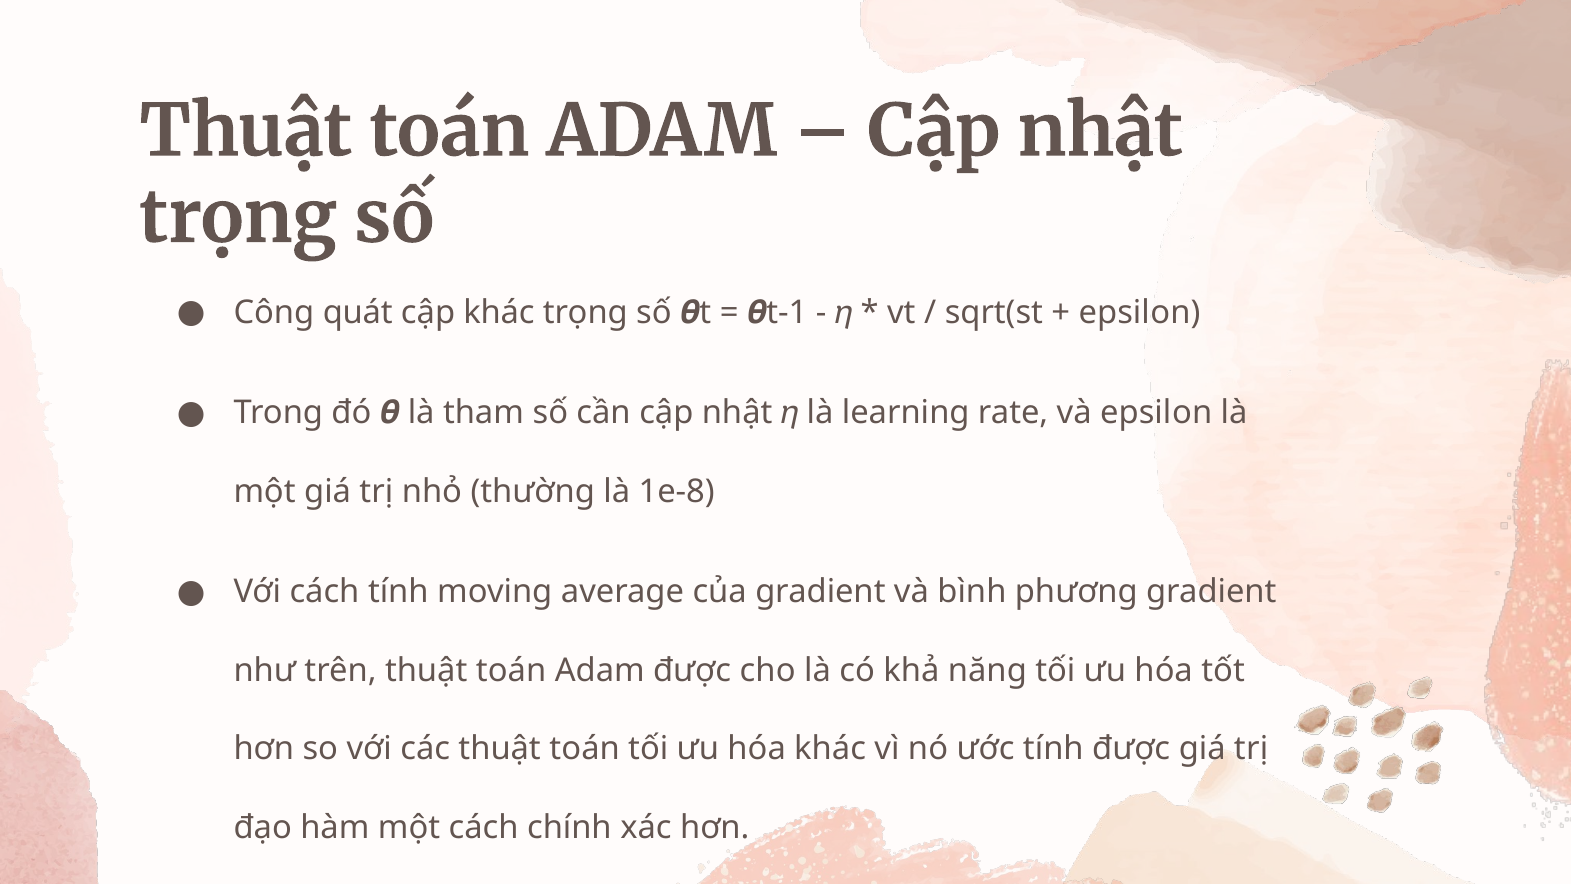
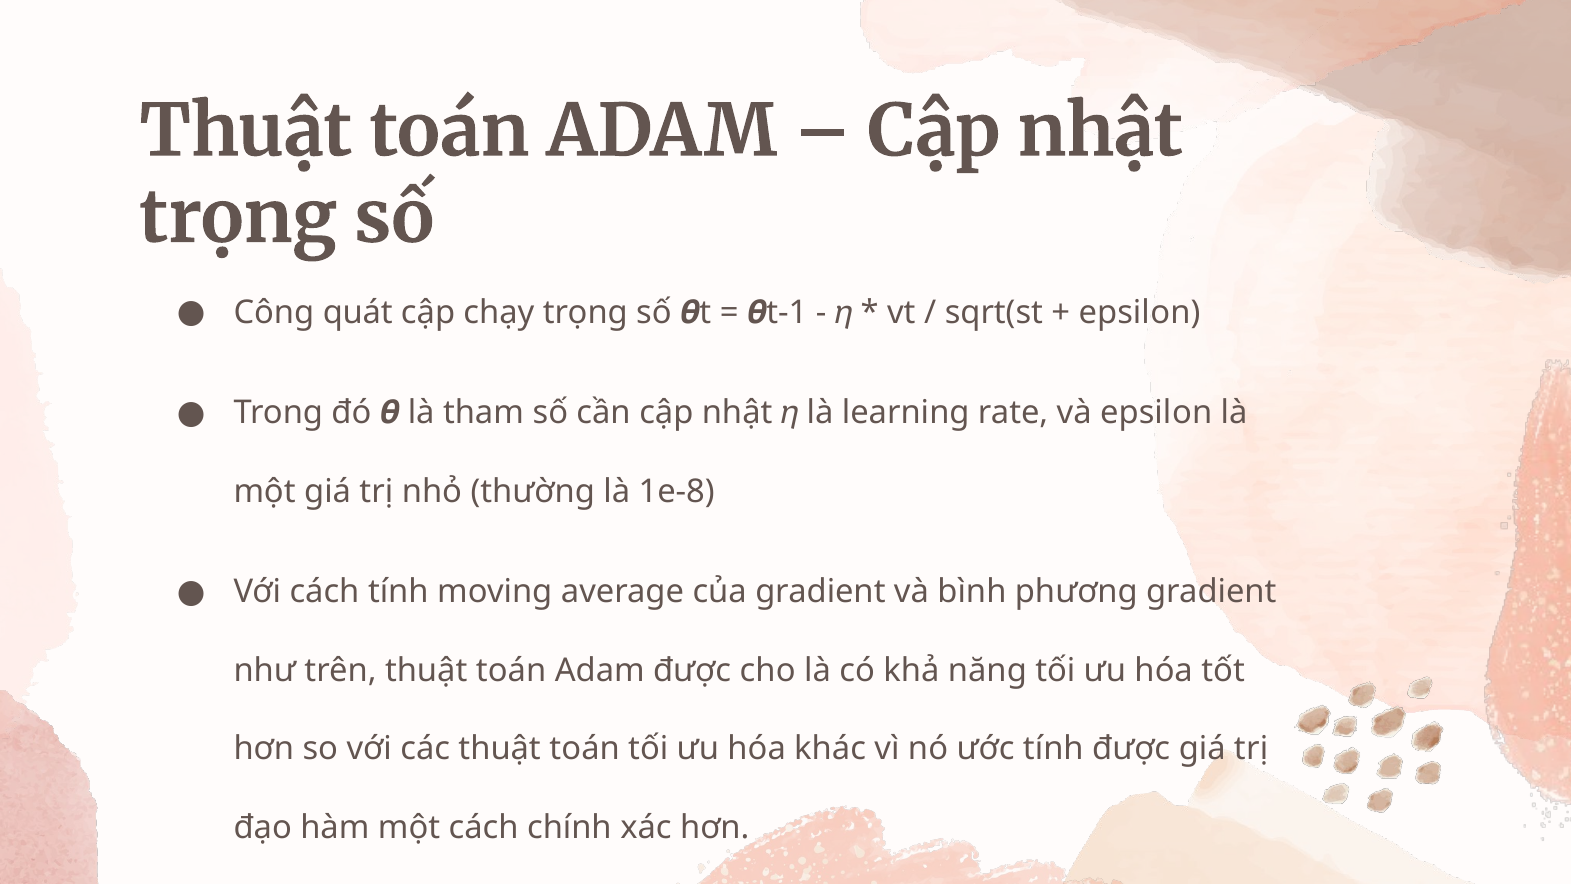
cập khác: khác -> chạy
